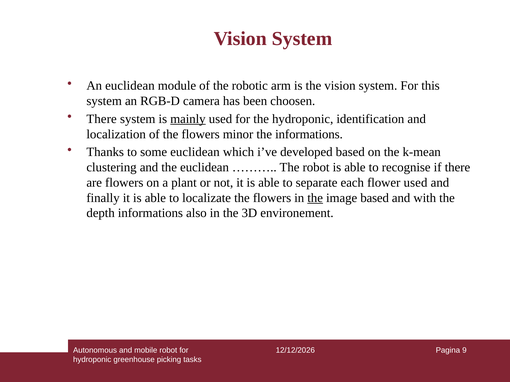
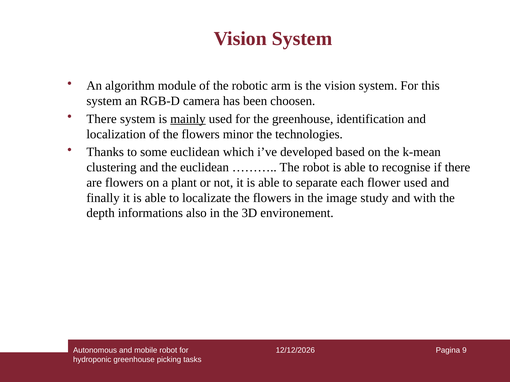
An euclidean: euclidean -> algorithm
the hydroponic: hydroponic -> greenhouse
the informations: informations -> technologies
the at (315, 198) underline: present -> none
image based: based -> study
